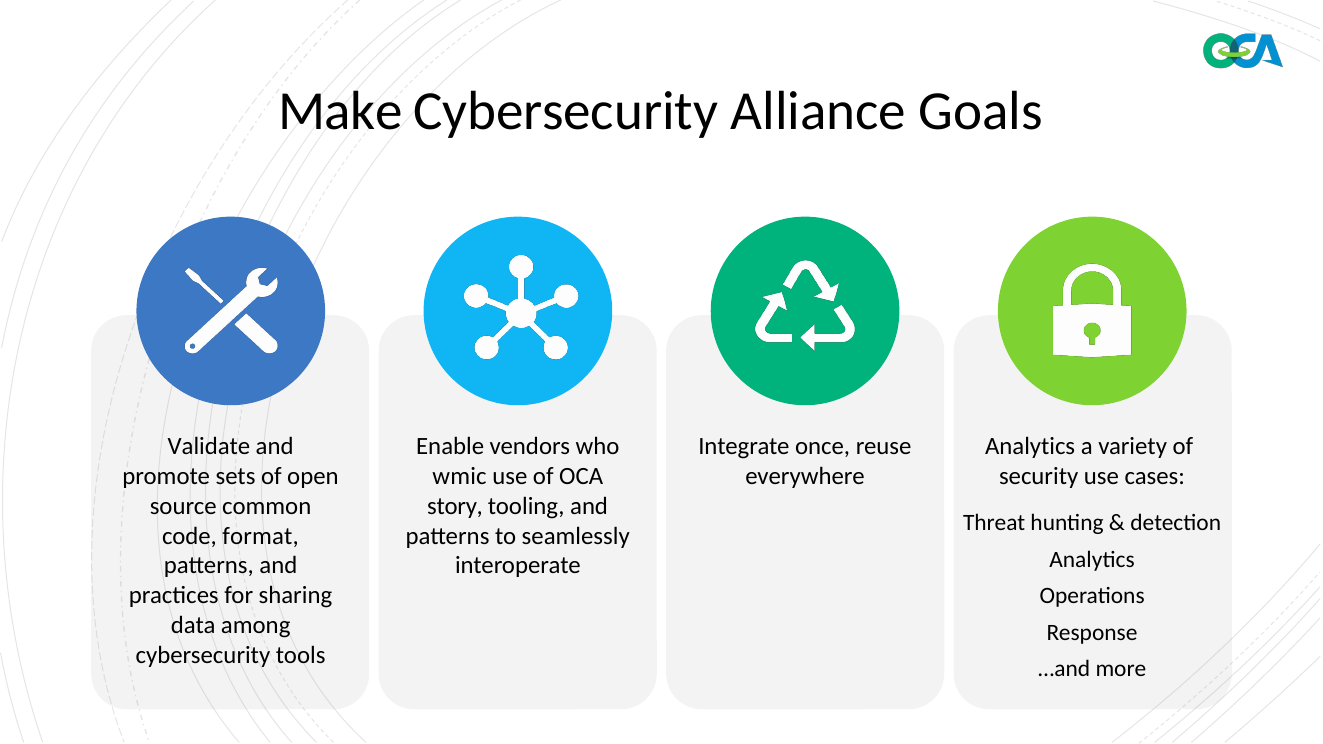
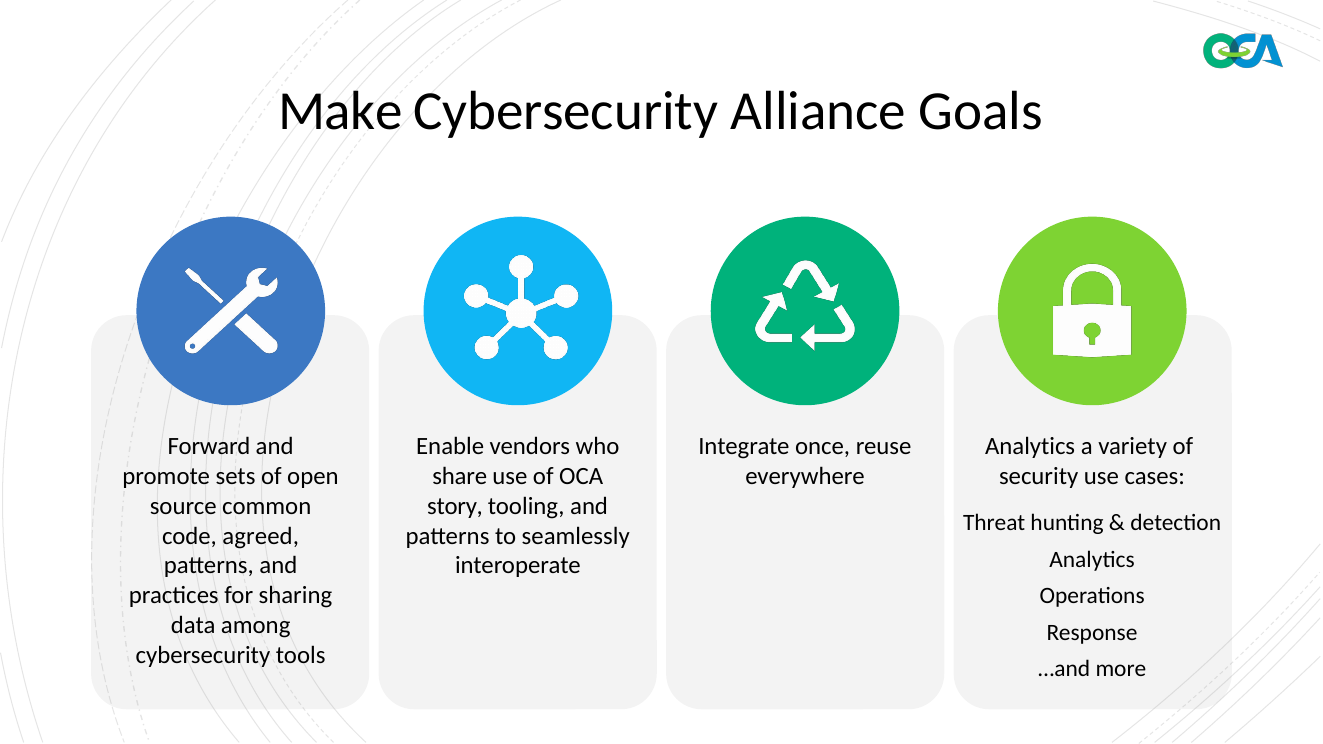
Validate: Validate -> Forward
wmic: wmic -> share
format: format -> agreed
